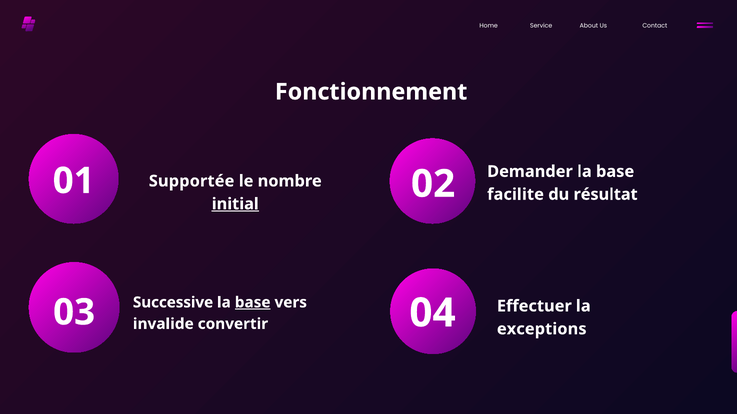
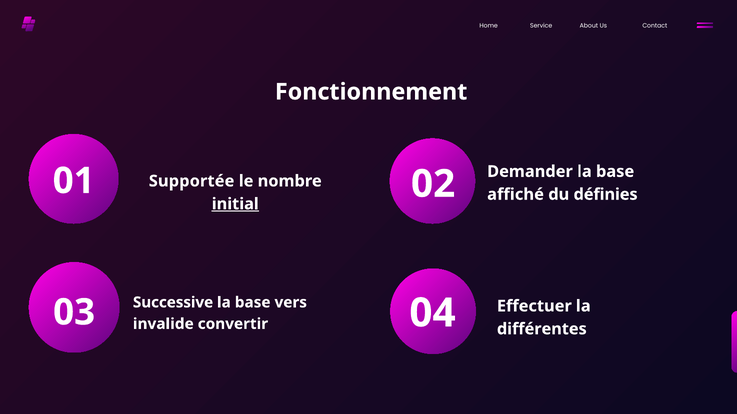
facilite: facilite -> affiché
résultat: résultat -> définies
base at (253, 303) underline: present -> none
exceptions: exceptions -> différentes
